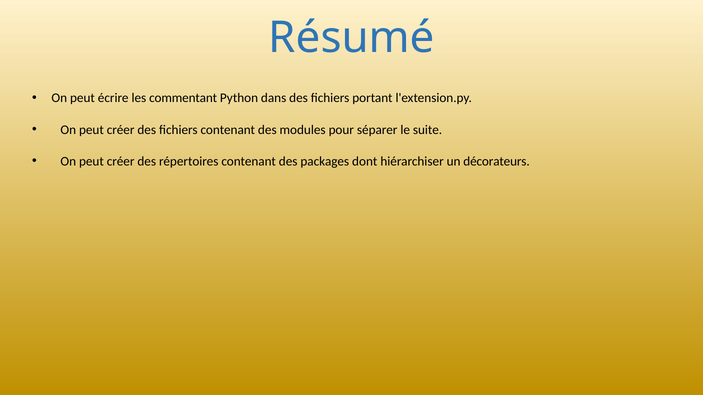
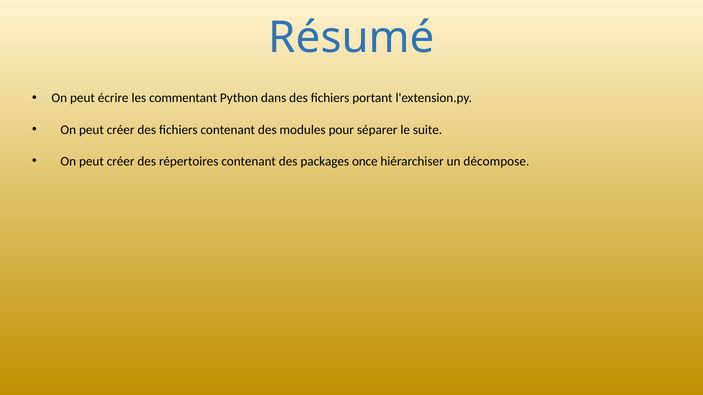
dont: dont -> once
décorateurs: décorateurs -> décompose
